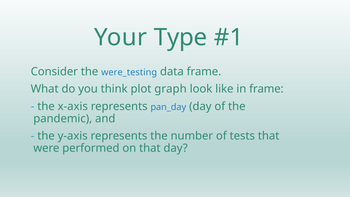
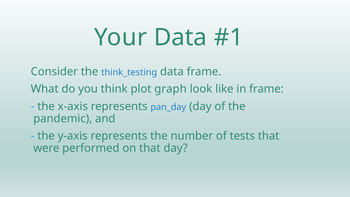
Your Type: Type -> Data
were_testing: were_testing -> think_testing
